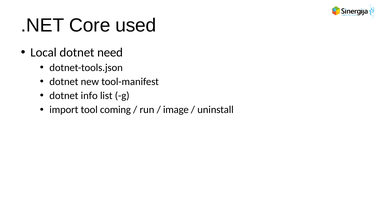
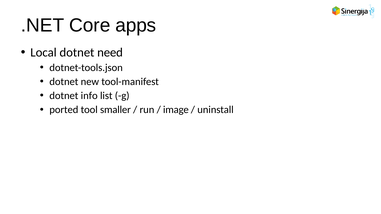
used: used -> apps
import: import -> ported
coming: coming -> smaller
